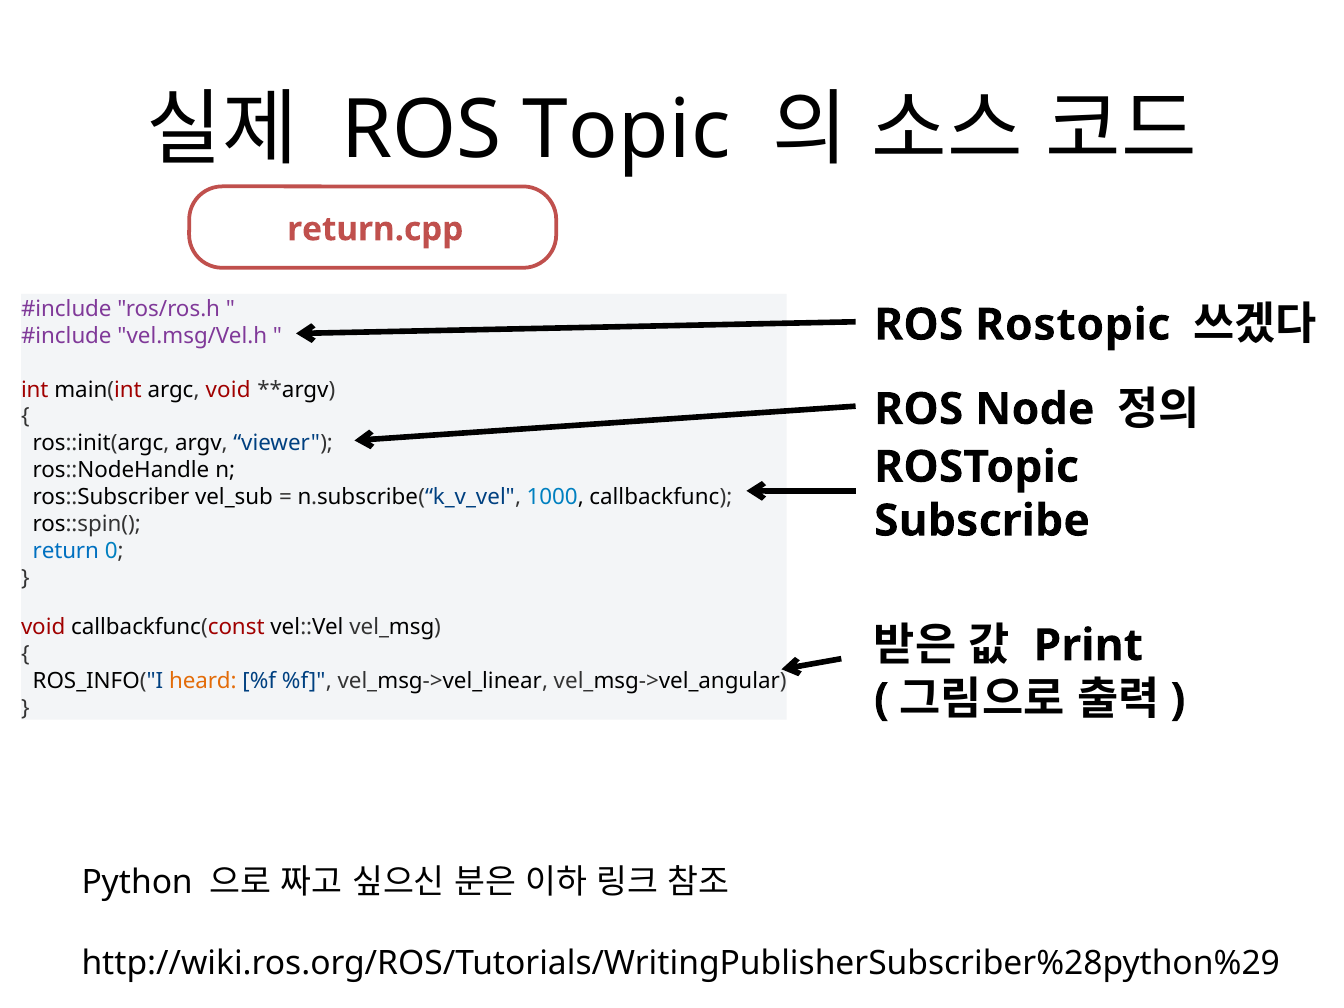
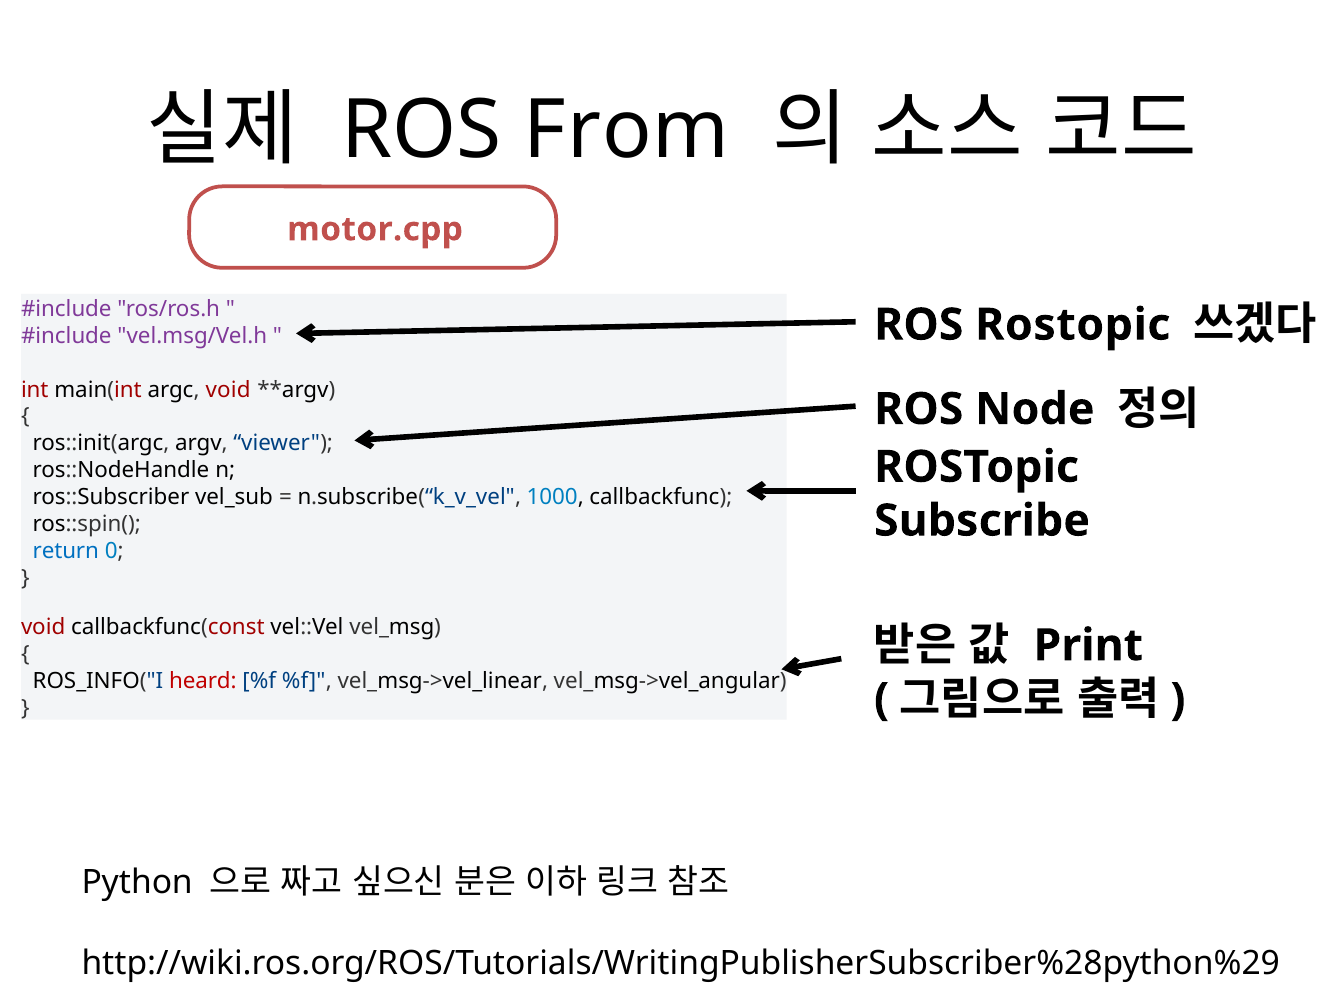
Topic: Topic -> From
return.cpp: return.cpp -> motor.cpp
heard colour: orange -> red
